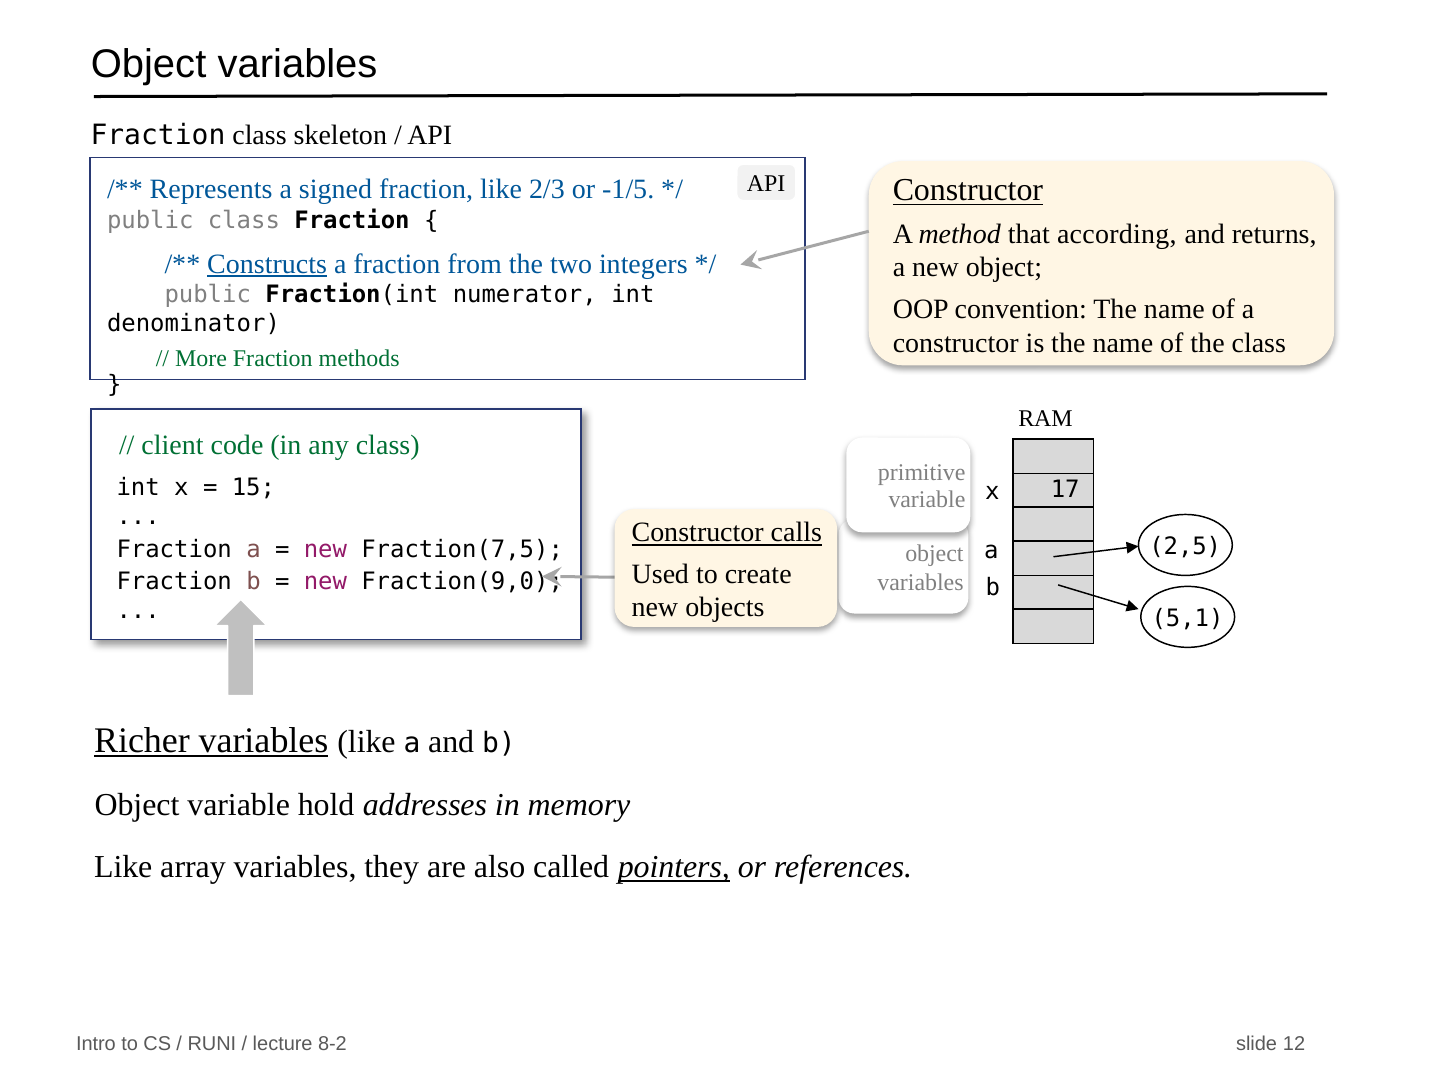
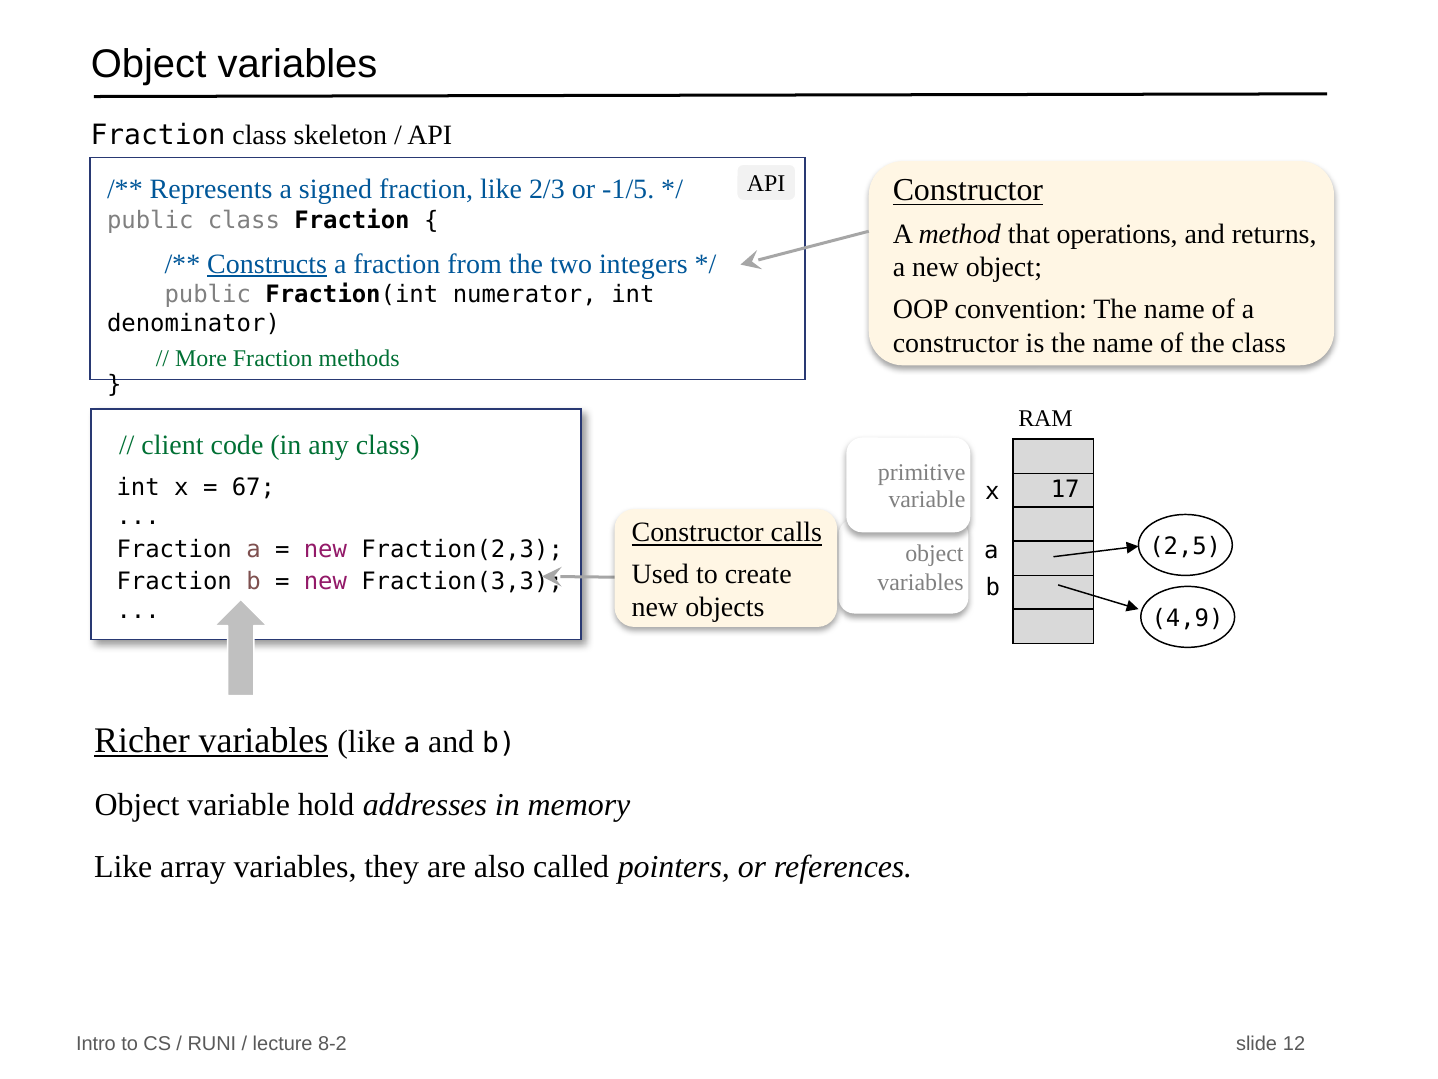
according: according -> operations
15: 15 -> 67
Fraction(7,5: Fraction(7,5 -> Fraction(2,3
Fraction(9,0: Fraction(9,0 -> Fraction(3,3
5,1: 5,1 -> 4,9
pointers underline: present -> none
